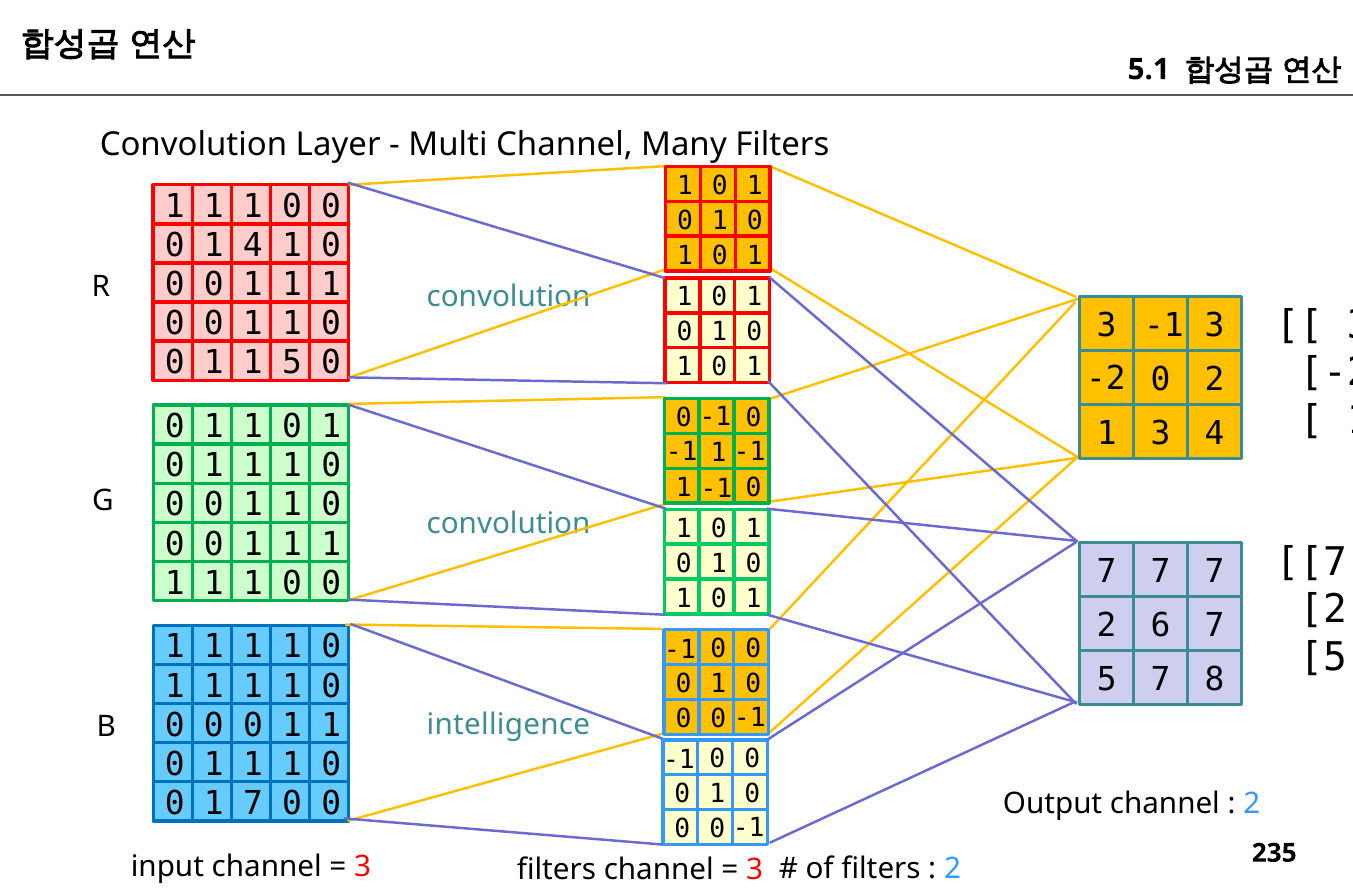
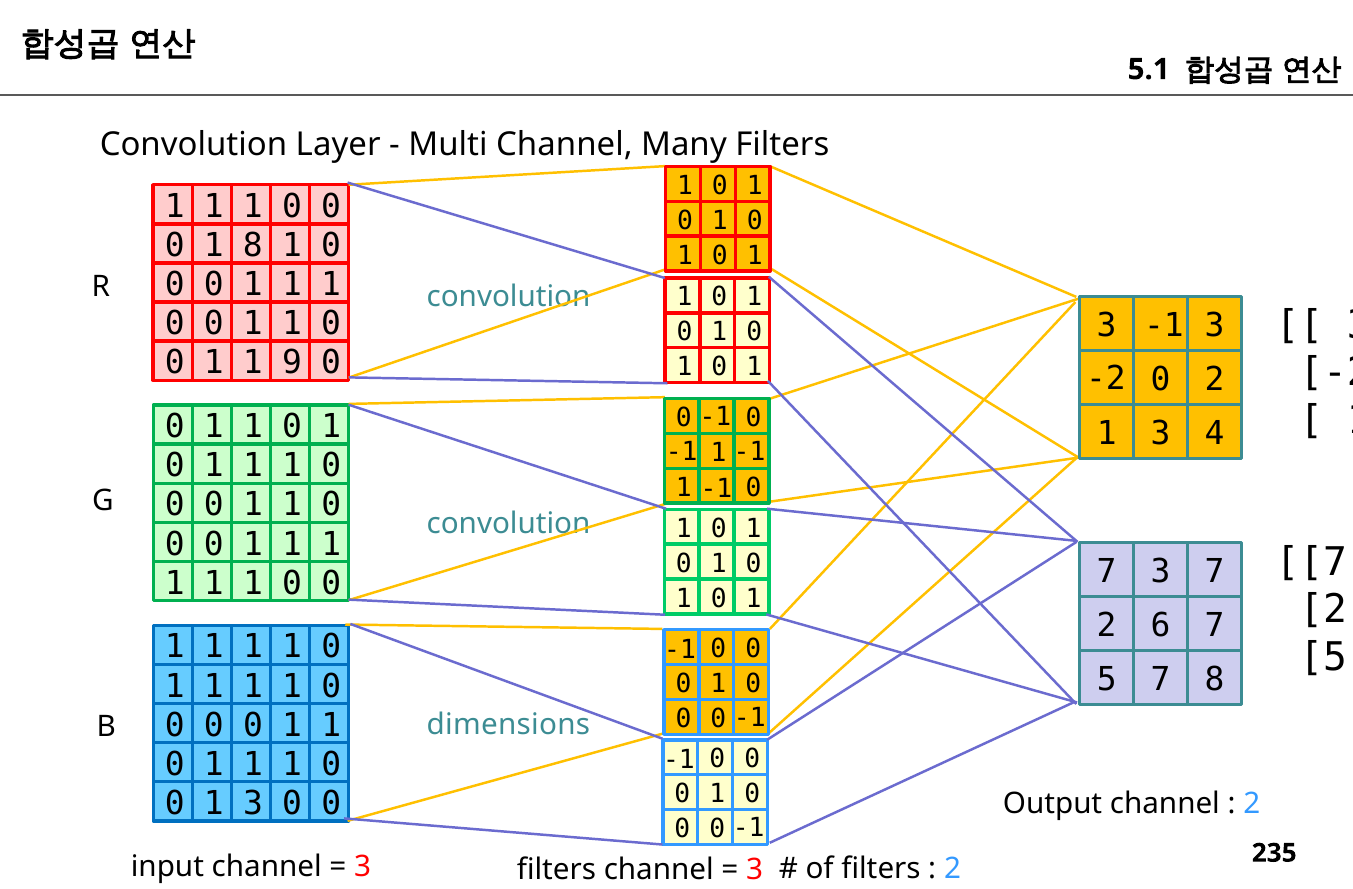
1 4: 4 -> 8
1 5: 5 -> 9
7 at (1161, 572): 7 -> 3
intelligence: intelligence -> dimensions
0 1 7: 7 -> 3
